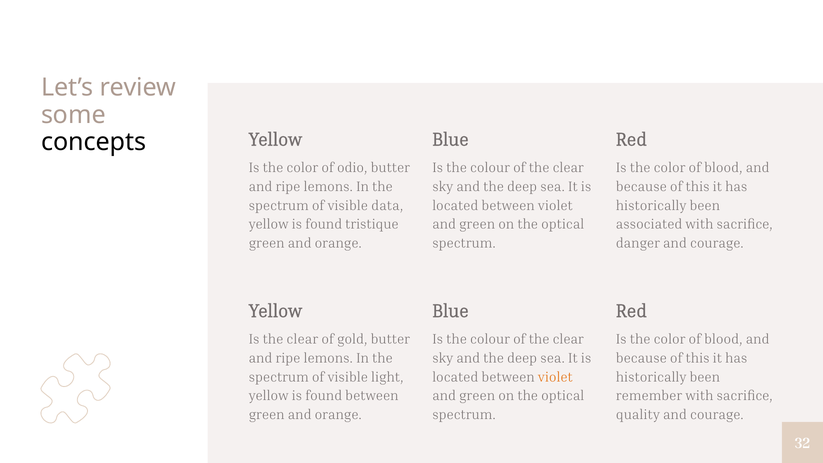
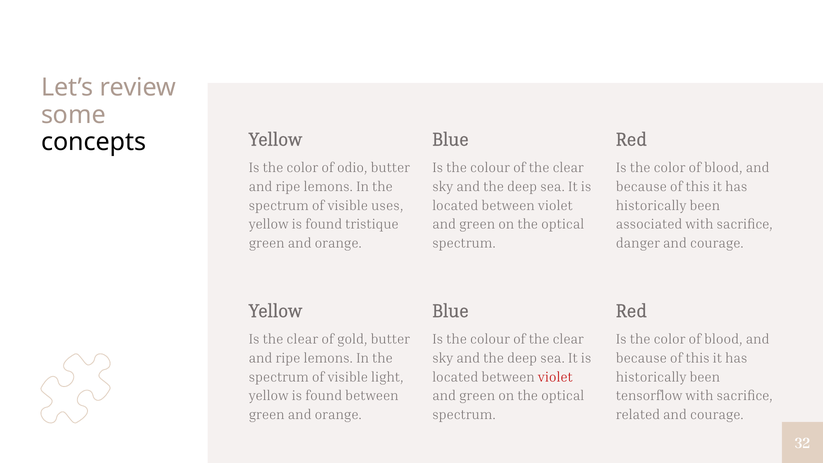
data: data -> uses
violet at (555, 377) colour: orange -> red
remember: remember -> tensorflow
quality: quality -> related
